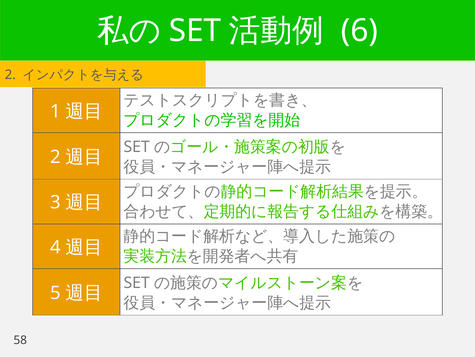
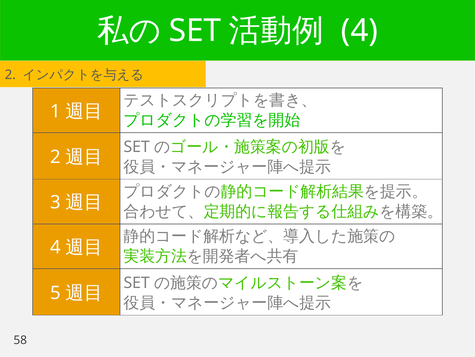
6 at (359, 30): 6 -> 4
